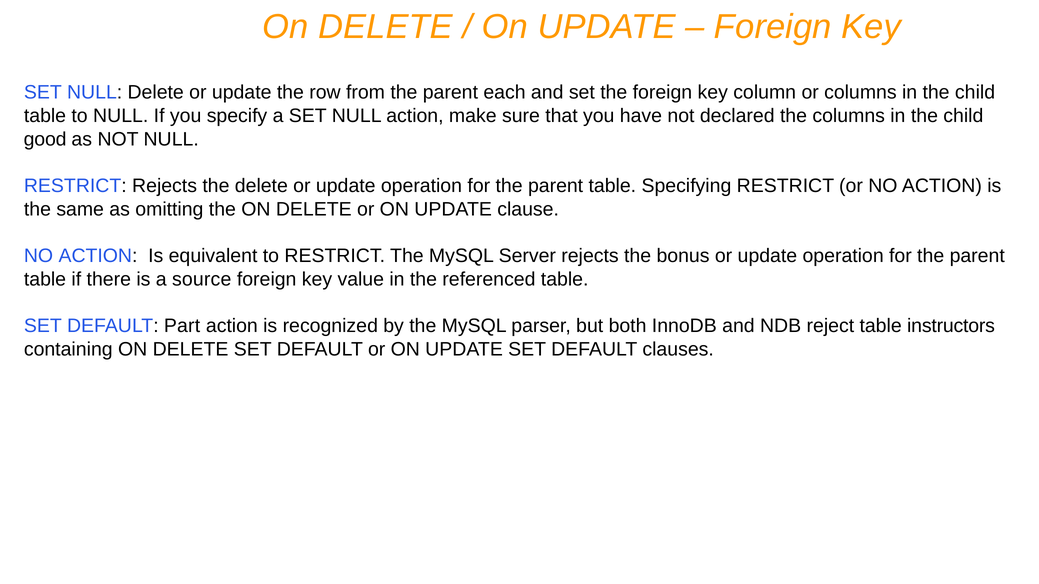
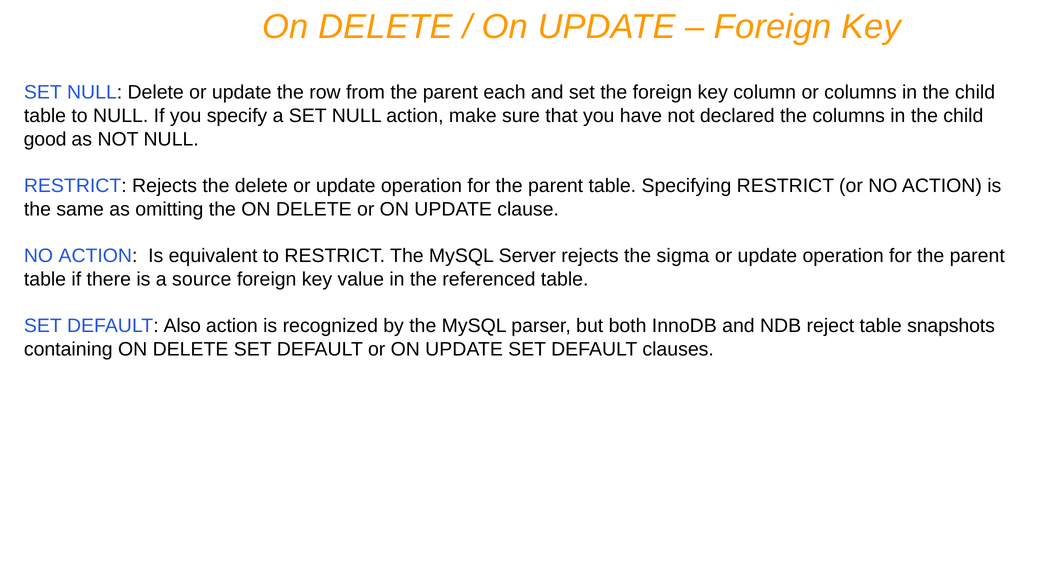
bonus: bonus -> sigma
Part: Part -> Also
instructors: instructors -> snapshots
